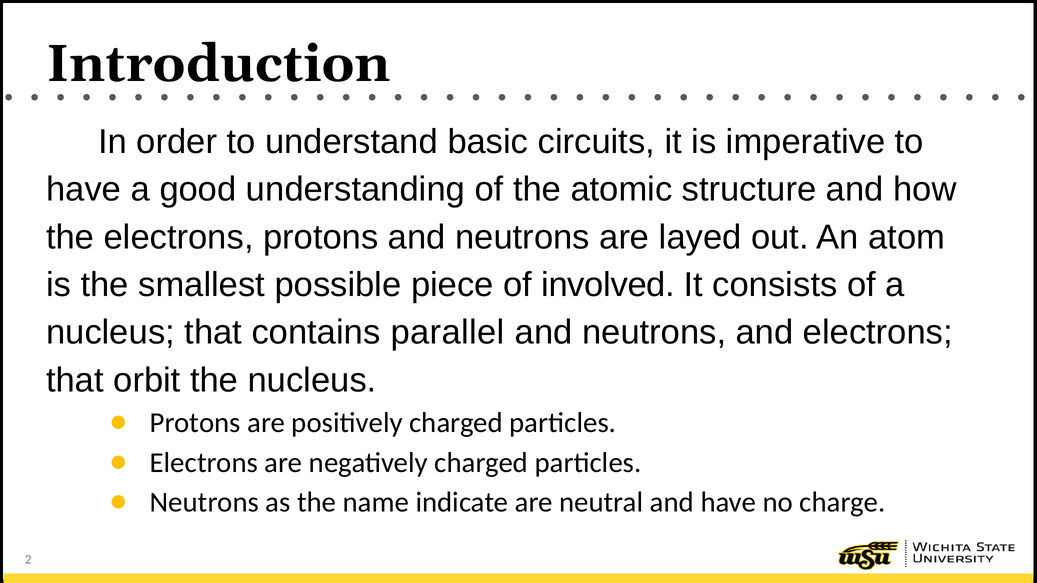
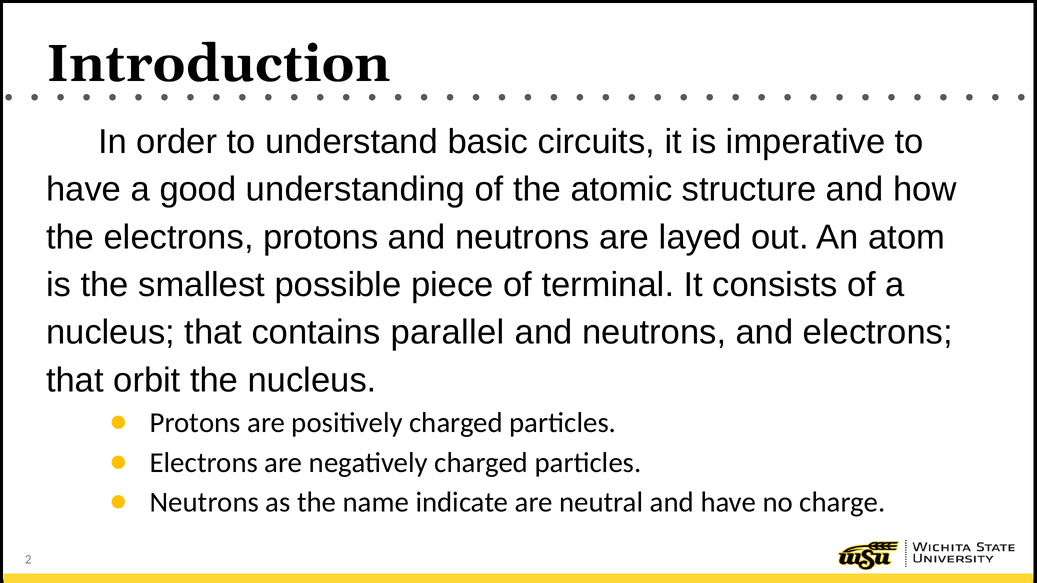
involved: involved -> terminal
